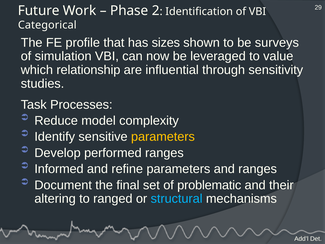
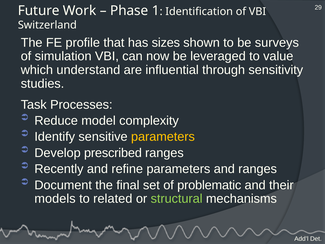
2: 2 -> 1
Categorical: Categorical -> Switzerland
relationship: relationship -> understand
performed: performed -> prescribed
Informed: Informed -> Recently
altering: altering -> models
ranged: ranged -> related
structural colour: light blue -> light green
